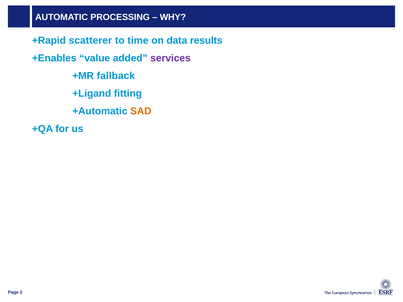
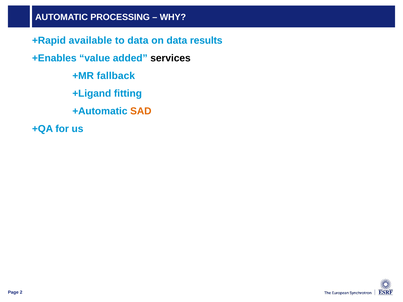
scatterer: scatterer -> available
to time: time -> data
services colour: purple -> black
